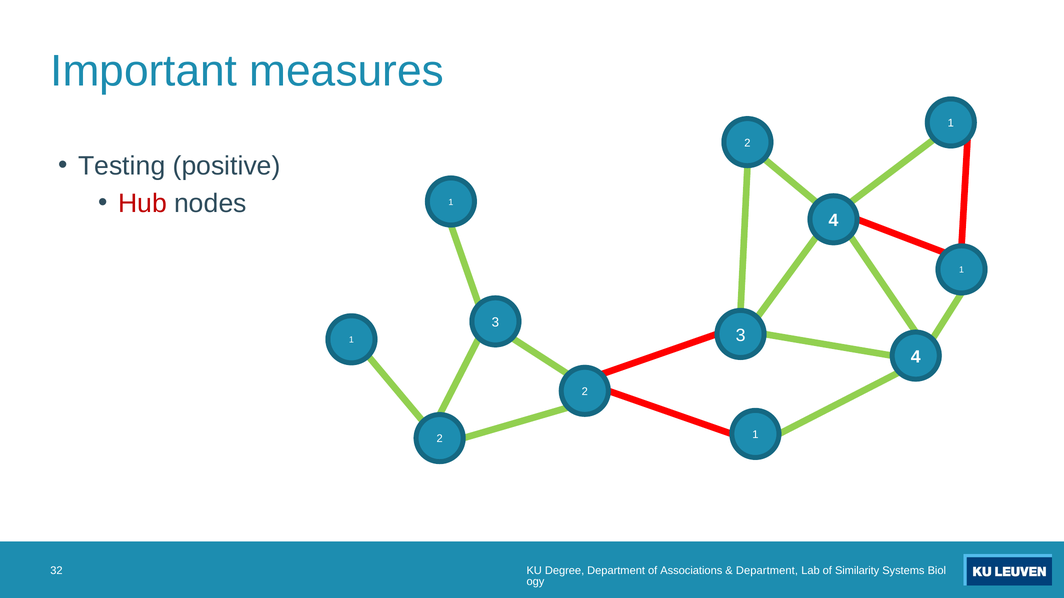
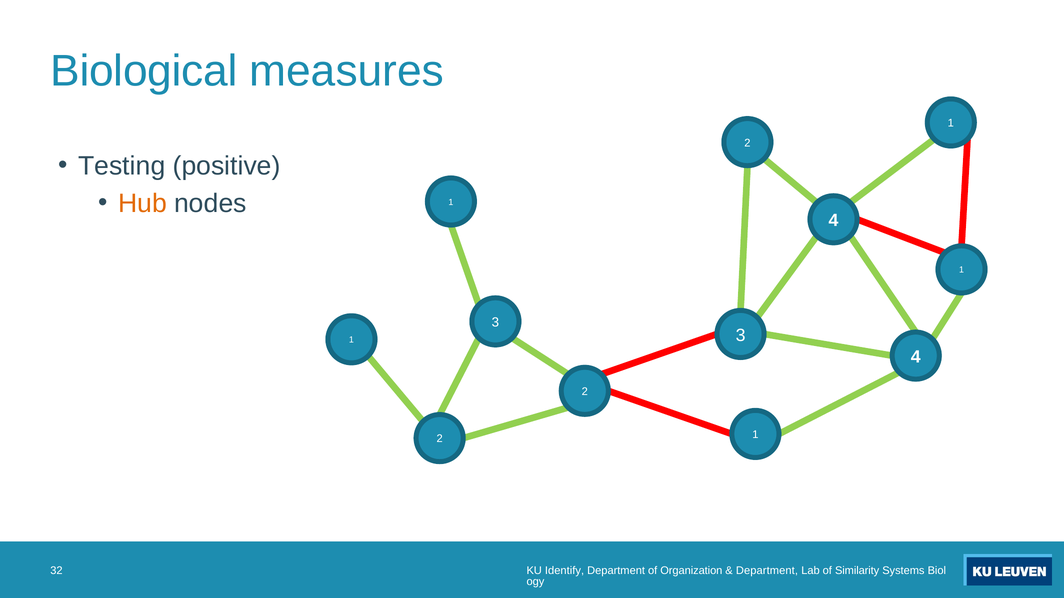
Important: Important -> Biological
Hub colour: red -> orange
Degree: Degree -> Identify
Associations: Associations -> Organization
